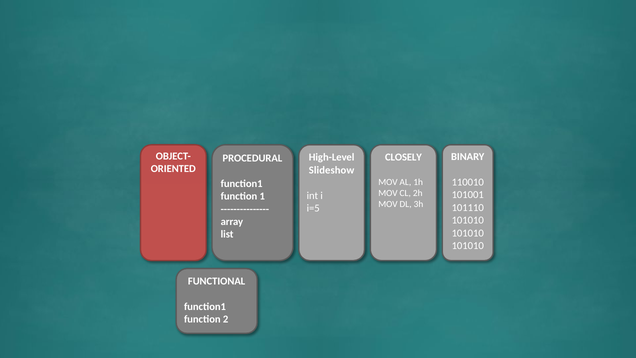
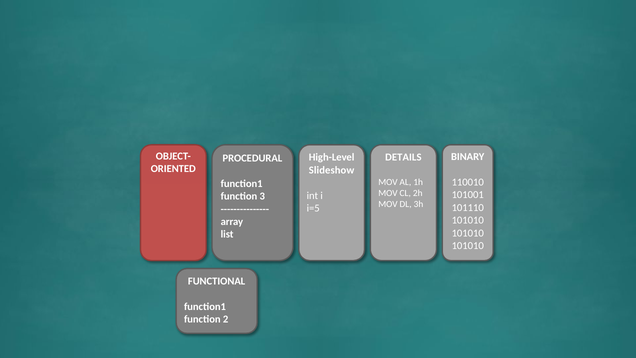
CLOSELY: CLOSELY -> DETAILS
1: 1 -> 3
